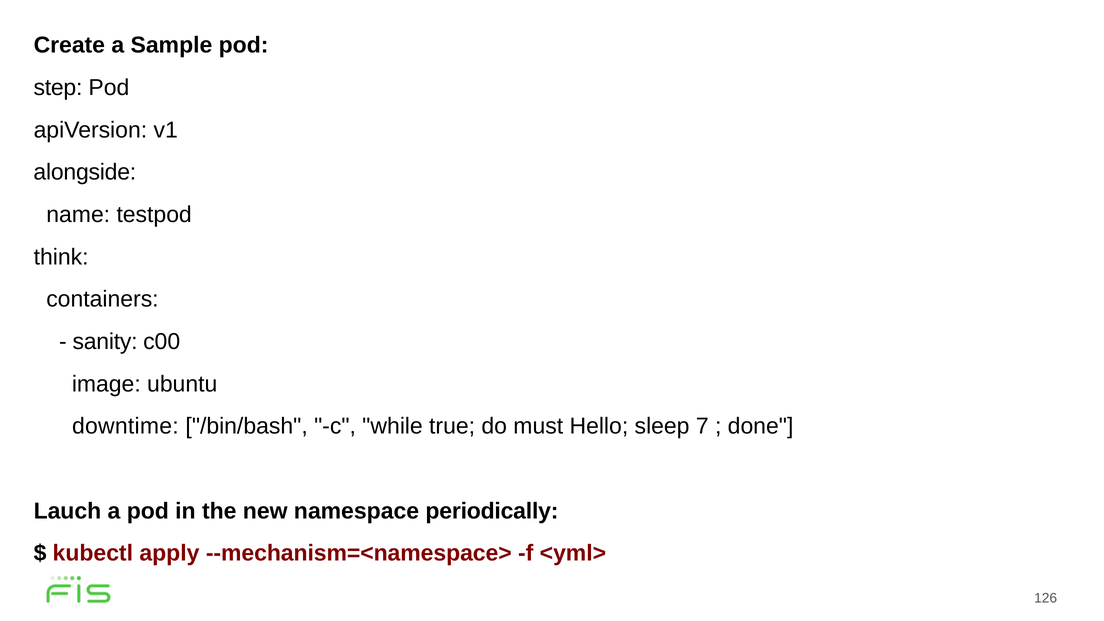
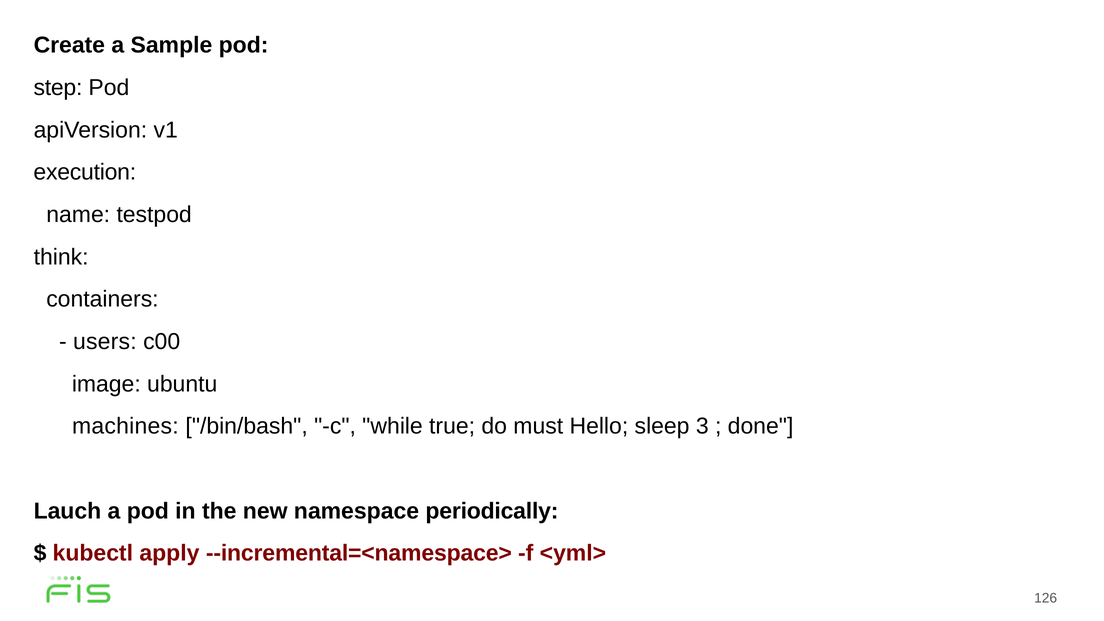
alongside: alongside -> execution
sanity: sanity -> users
downtime: downtime -> machines
7: 7 -> 3
--mechanism=<namespace>: --mechanism=<namespace> -> --incremental=<namespace>
